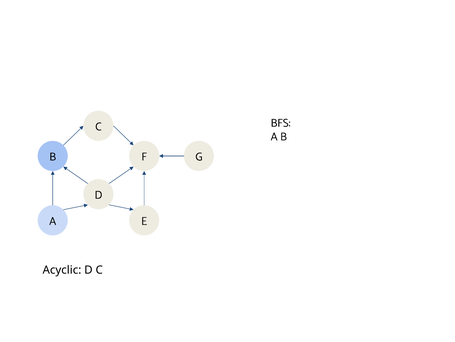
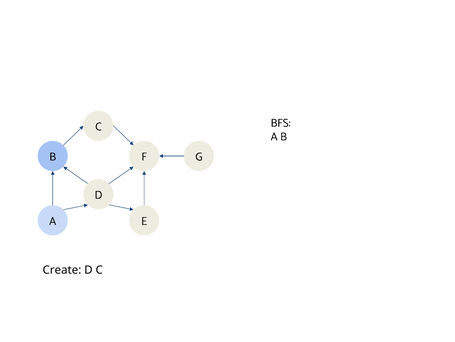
Acyclic: Acyclic -> Create
